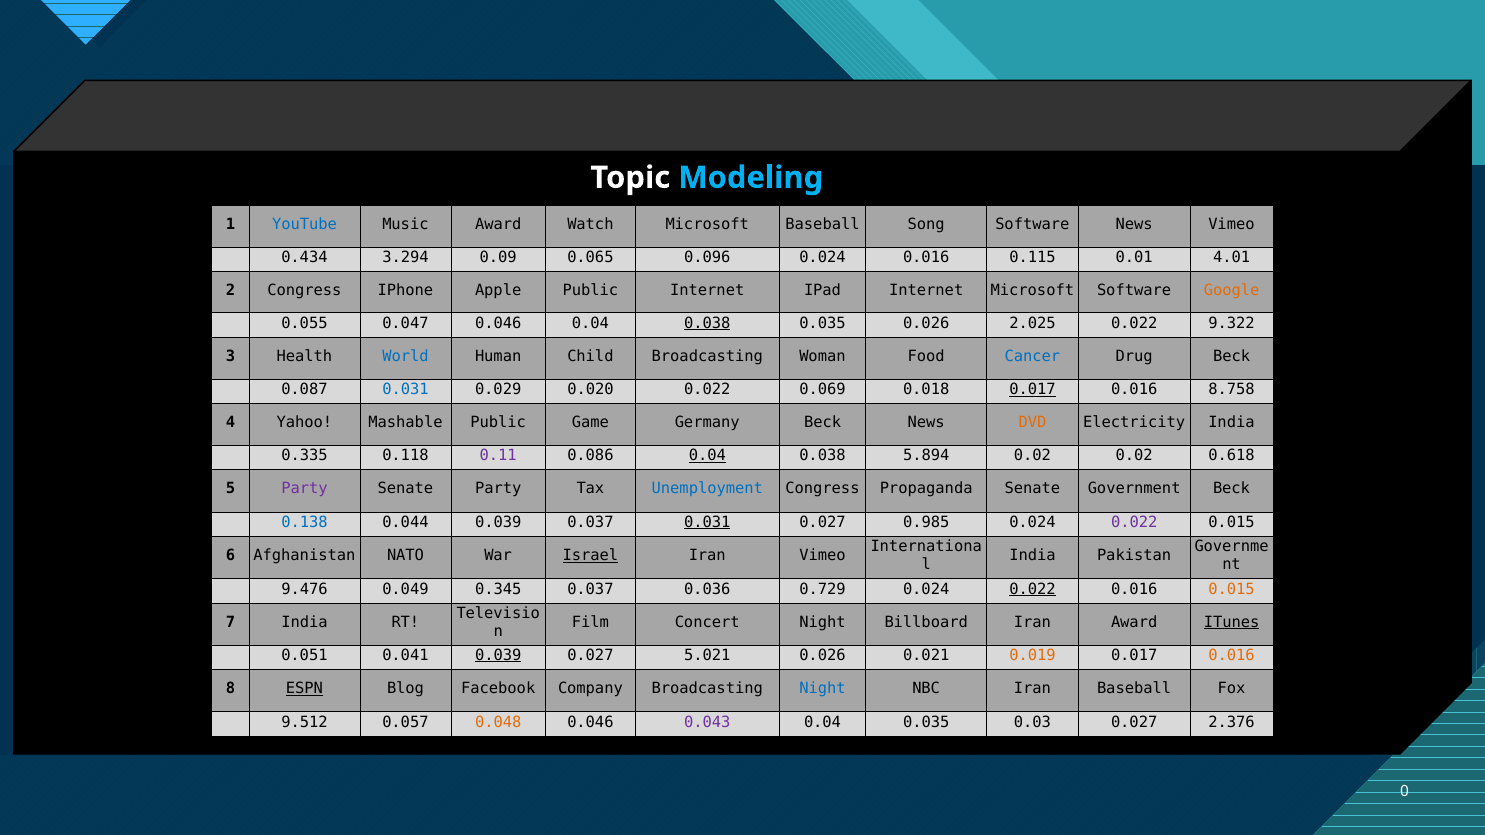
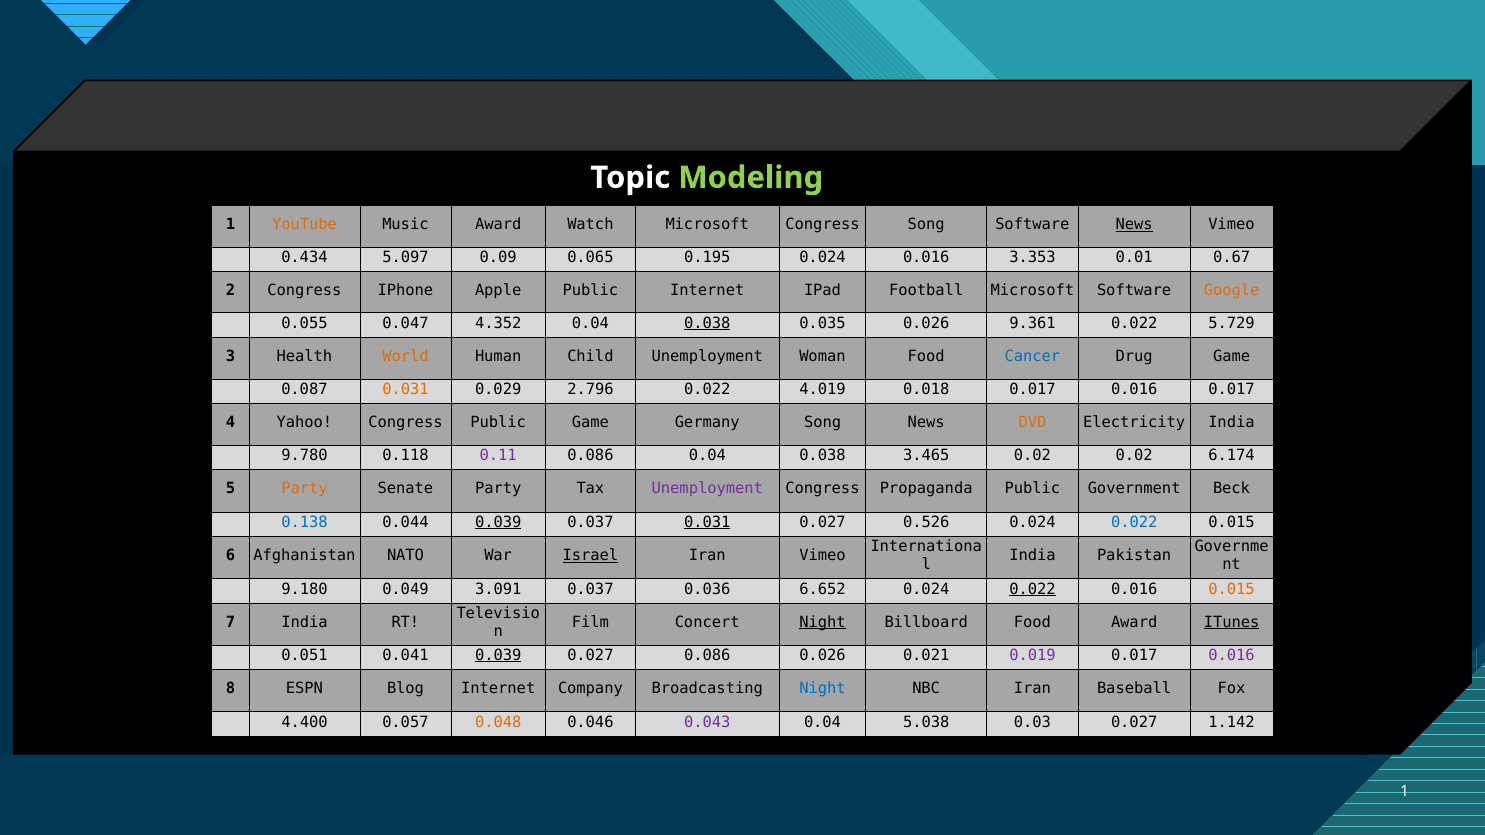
Modeling colour: light blue -> light green
YouTube colour: blue -> orange
Microsoft Baseball: Baseball -> Congress
News at (1134, 225) underline: none -> present
3.294: 3.294 -> 5.097
0.096: 0.096 -> 0.195
0.115: 0.115 -> 3.353
4.01: 4.01 -> 0.67
IPad Internet: Internet -> Football
0.047 0.046: 0.046 -> 4.352
2.025: 2.025 -> 9.361
9.322: 9.322 -> 5.729
World colour: blue -> orange
Child Broadcasting: Broadcasting -> Unemployment
Drug Beck: Beck -> Game
0.031 at (406, 390) colour: blue -> orange
0.020: 0.020 -> 2.796
0.069: 0.069 -> 4.019
0.017 at (1033, 390) underline: present -> none
0.016 8.758: 8.758 -> 0.017
Yahoo Mashable: Mashable -> Congress
Germany Beck: Beck -> Song
0.335: 0.335 -> 9.780
0.04 at (707, 456) underline: present -> none
5.894: 5.894 -> 3.465
0.618: 0.618 -> 6.174
Party at (304, 489) colour: purple -> orange
Unemployment at (707, 489) colour: blue -> purple
Propaganda Senate: Senate -> Public
0.039 at (498, 522) underline: none -> present
0.985: 0.985 -> 0.526
0.022 at (1134, 522) colour: purple -> blue
9.476: 9.476 -> 9.180
0.345: 0.345 -> 3.091
0.729: 0.729 -> 6.652
Night at (823, 622) underline: none -> present
Billboard Iran: Iran -> Food
0.027 5.021: 5.021 -> 0.086
0.019 colour: orange -> purple
0.016 at (1232, 655) colour: orange -> purple
ESPN underline: present -> none
Blog Facebook: Facebook -> Internet
9.512: 9.512 -> 4.400
0.04 0.035: 0.035 -> 5.038
2.376: 2.376 -> 1.142
0 at (1405, 791): 0 -> 1
